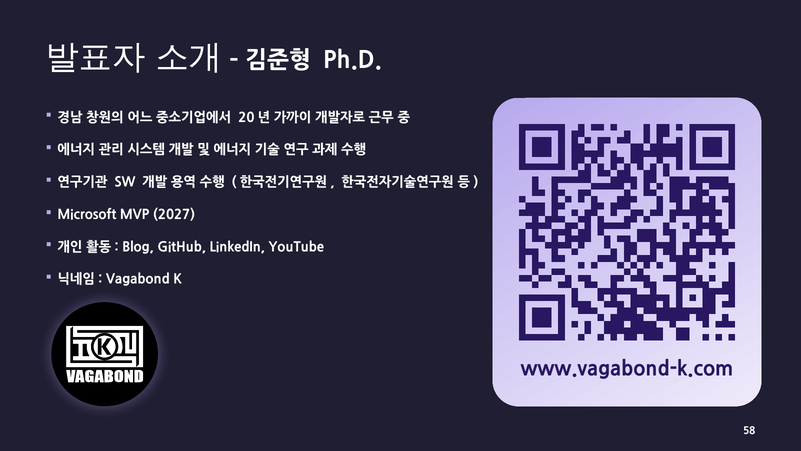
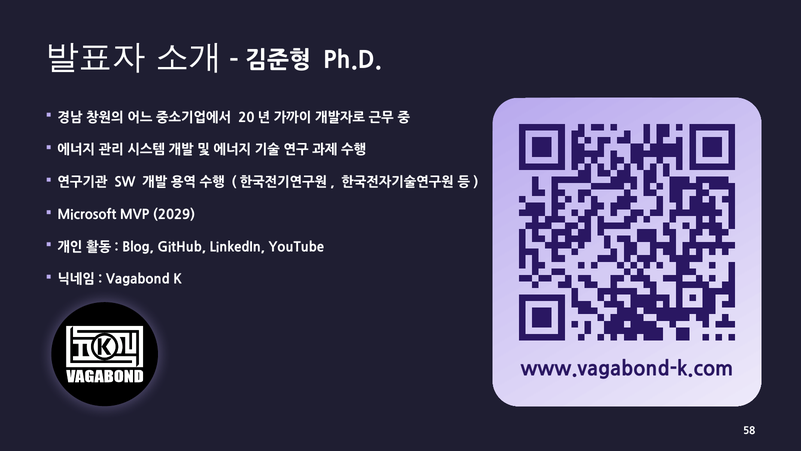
2027: 2027 -> 2029
